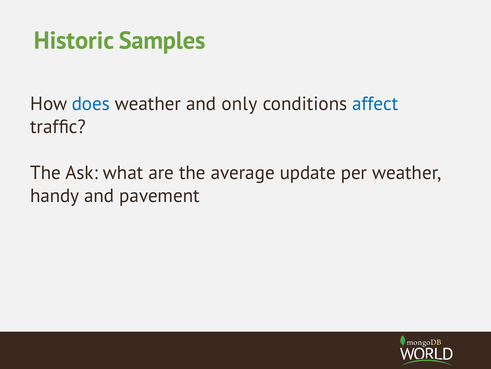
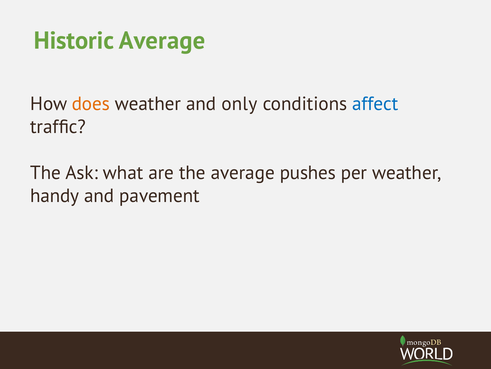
Historic Samples: Samples -> Average
does colour: blue -> orange
update: update -> pushes
